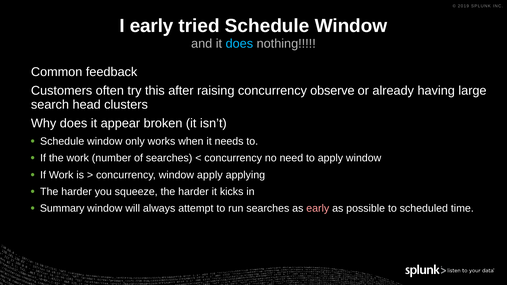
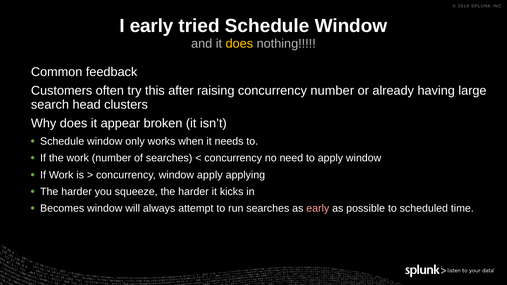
does at (239, 44) colour: light blue -> yellow
concurrency observe: observe -> number
Summary: Summary -> Becomes
